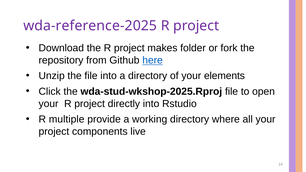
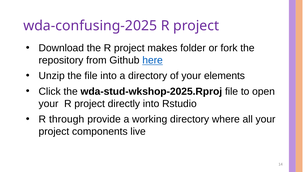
wda-reference-2025: wda-reference-2025 -> wda-confusing-2025
multiple: multiple -> through
